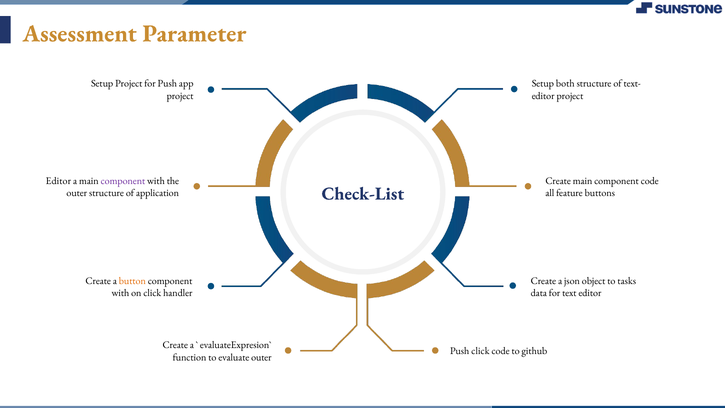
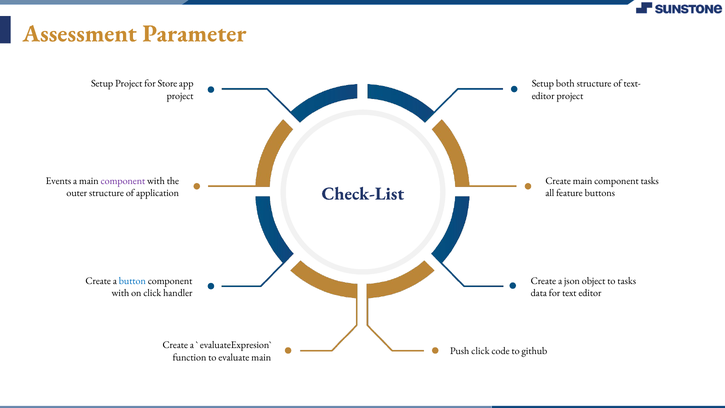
for Push: Push -> Store
Editor at (58, 181): Editor -> Events
component code: code -> tasks
button colour: orange -> blue
evaluate outer: outer -> main
